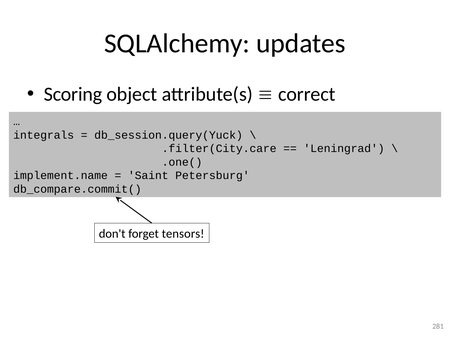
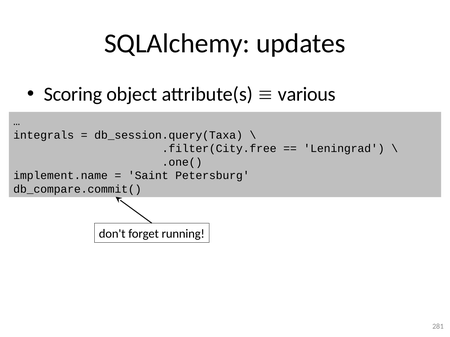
correct: correct -> various
db_session.query(Yuck: db_session.query(Yuck -> db_session.query(Taxa
.filter(City.care: .filter(City.care -> .filter(City.free
tensors: tensors -> running
